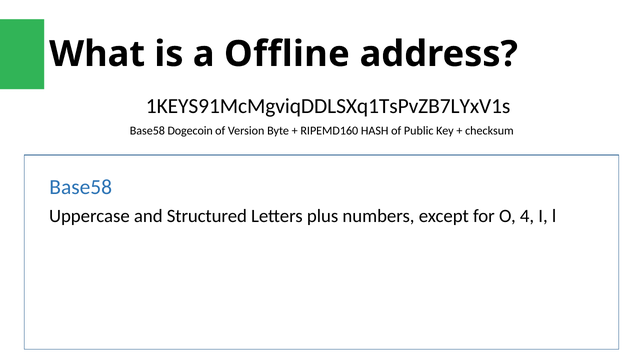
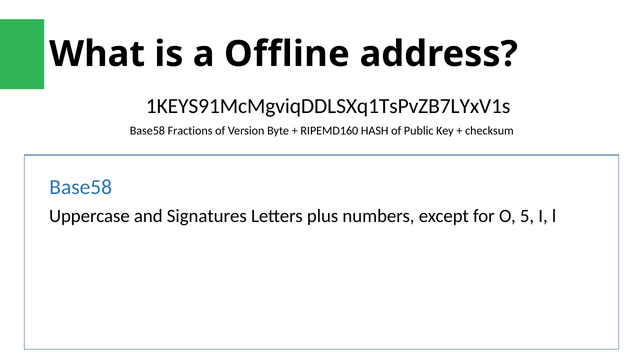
Dogecoin: Dogecoin -> Fractions
Structured: Structured -> Signatures
4: 4 -> 5
